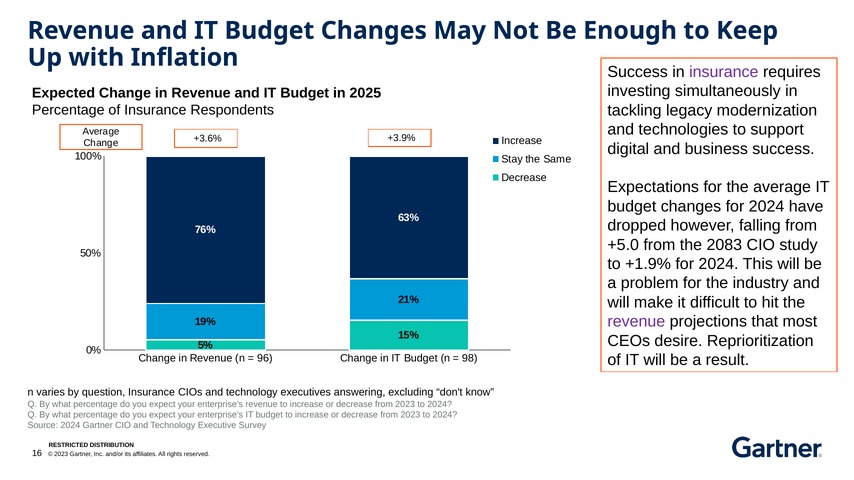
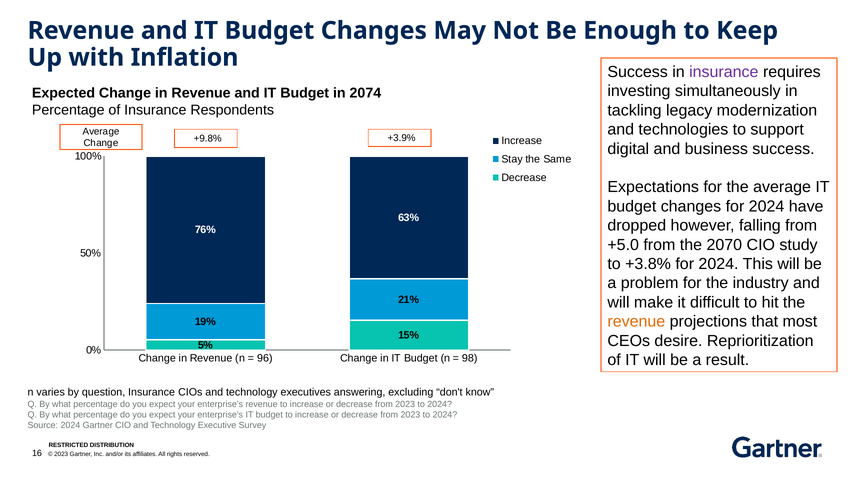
2025: 2025 -> 2074
+3.6%: +3.6% -> +9.8%
2083: 2083 -> 2070
+1.9%: +1.9% -> +3.8%
revenue at (636, 322) colour: purple -> orange
